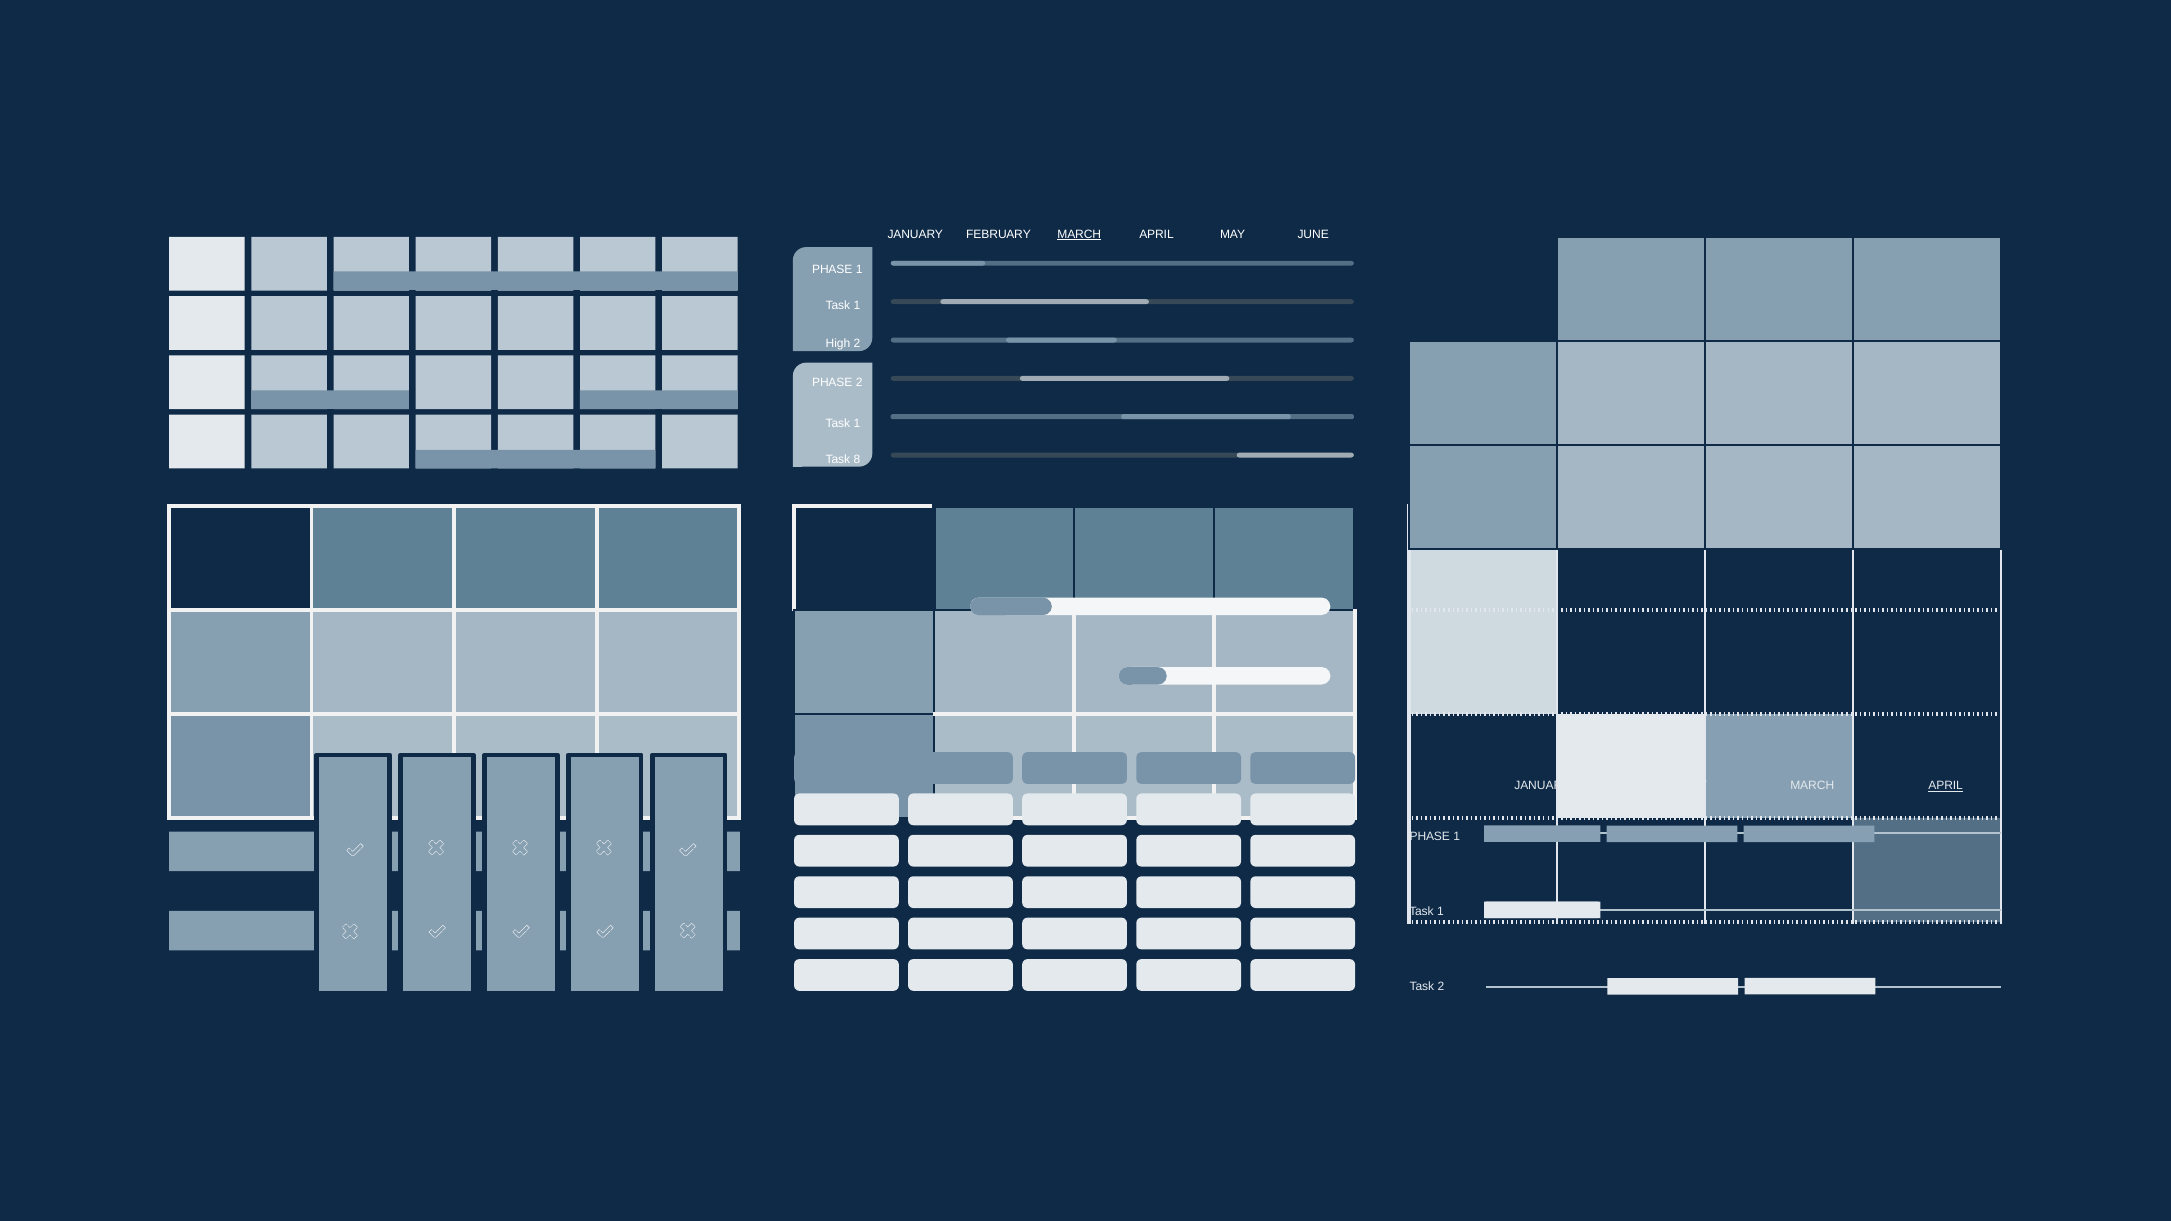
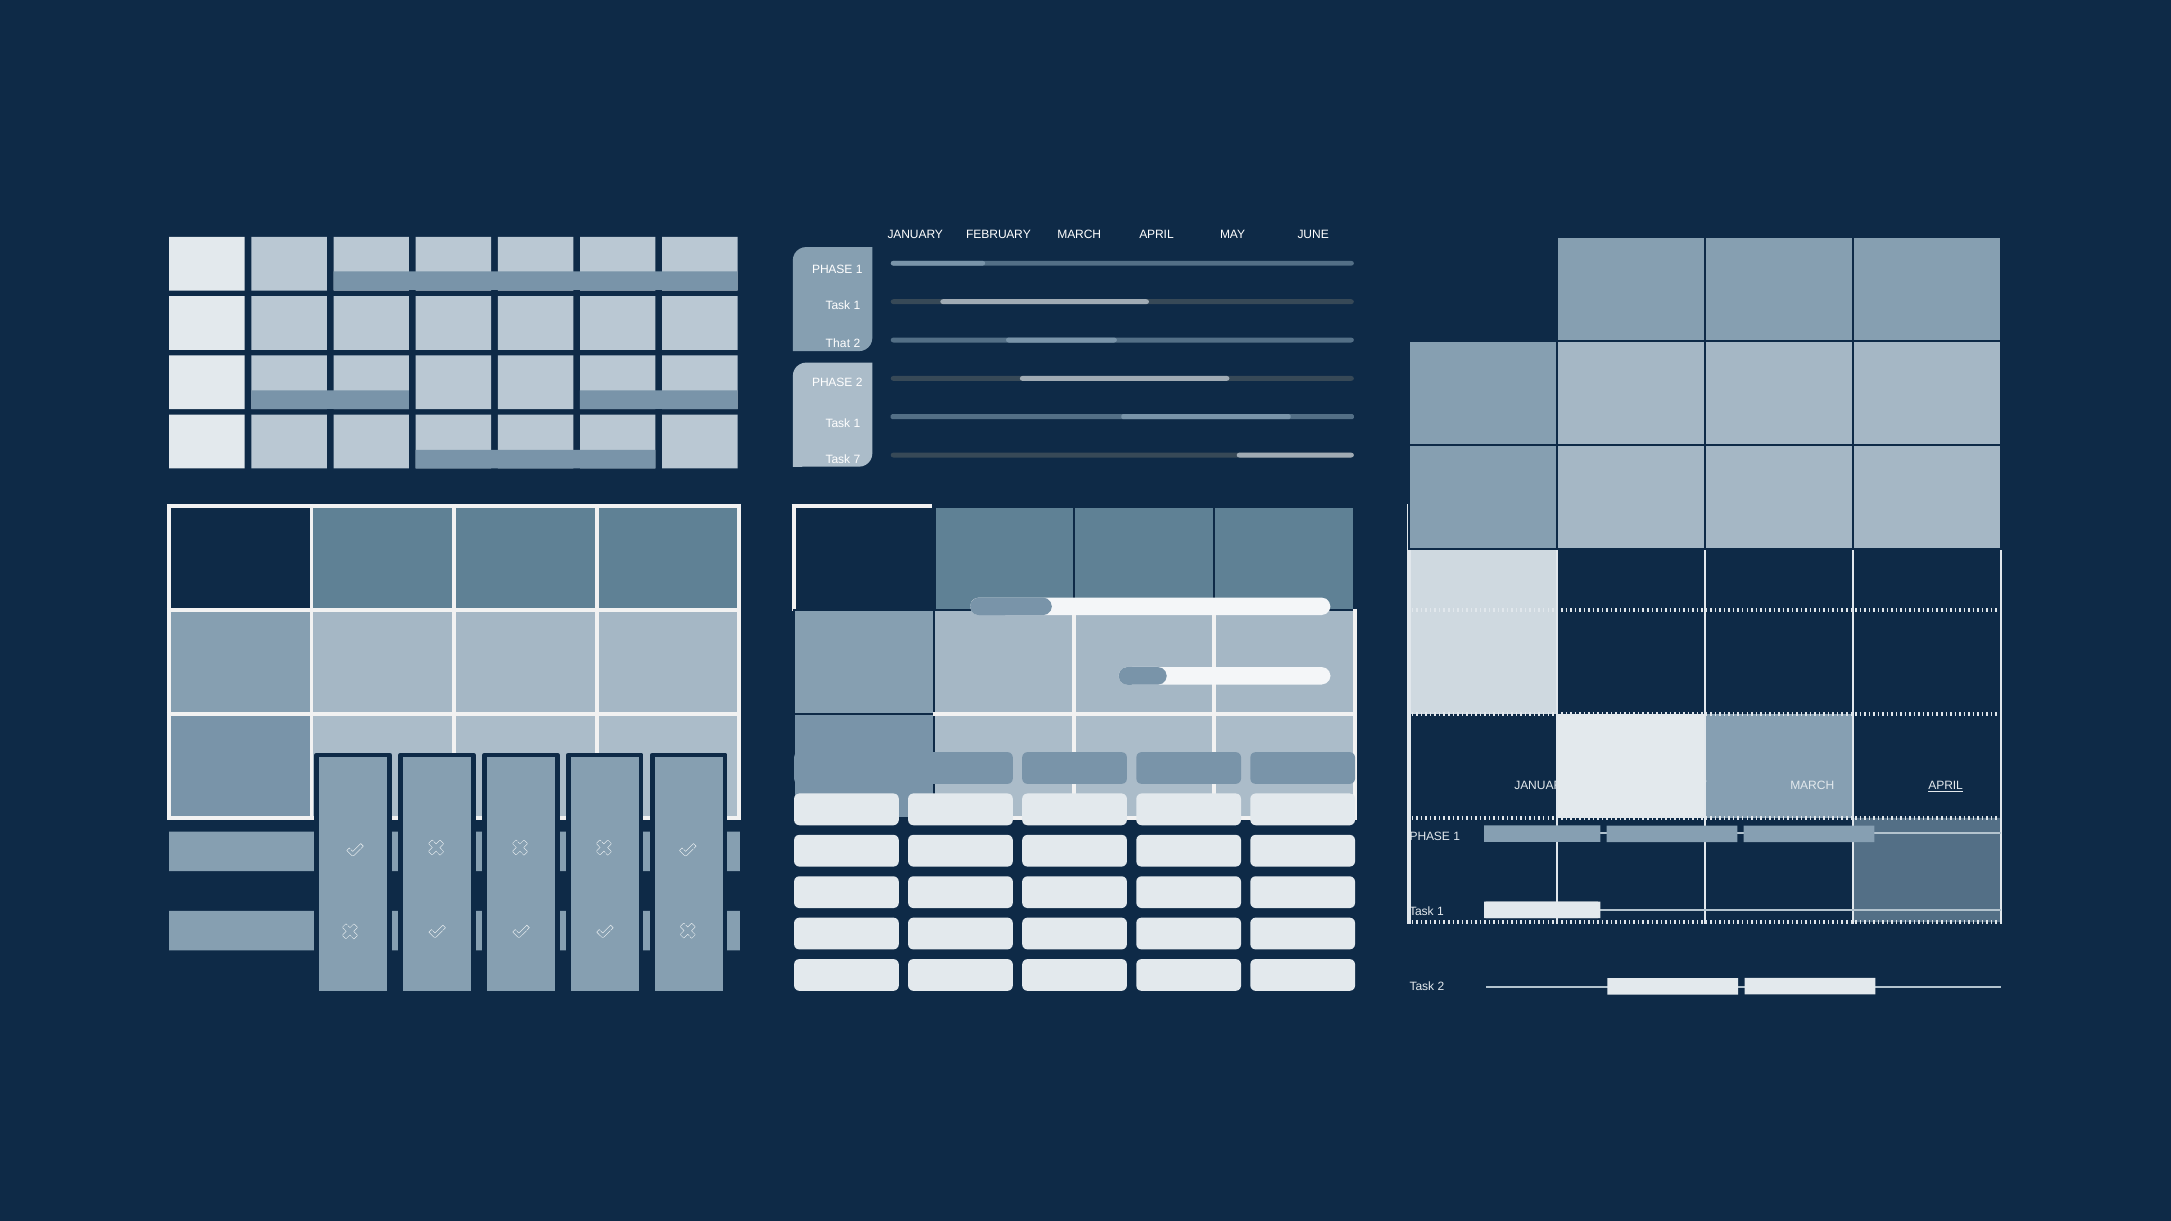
MARCH at (1079, 234) underline: present -> none
High: High -> That
8: 8 -> 7
